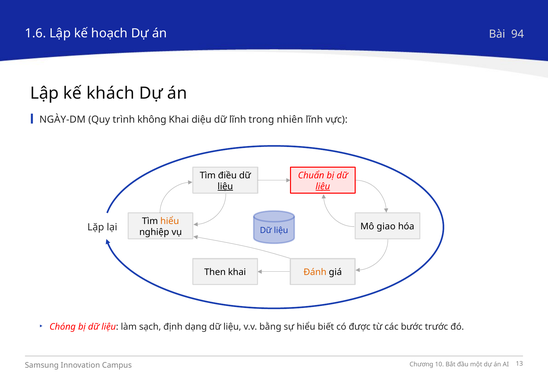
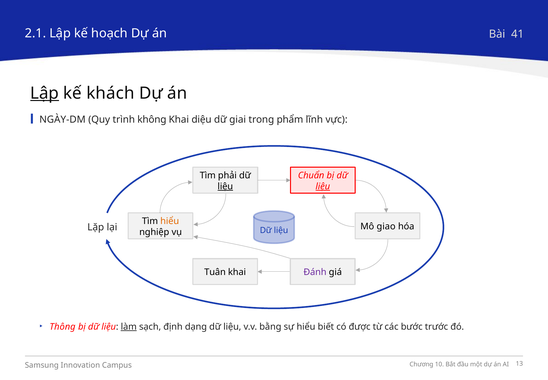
1.6: 1.6 -> 2.1
94: 94 -> 41
Lập at (45, 93) underline: none -> present
dữ lĩnh: lĩnh -> giai
nhiên: nhiên -> phẩm
điều: điều -> phải
Then: Then -> Tuân
Đánh colour: orange -> purple
Chóng: Chóng -> Thông
làm underline: none -> present
